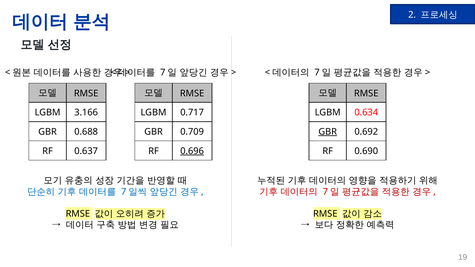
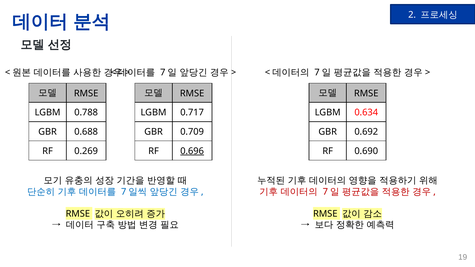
3.166: 3.166 -> 0.788
GBR at (328, 132) underline: present -> none
0.637: 0.637 -> 0.269
